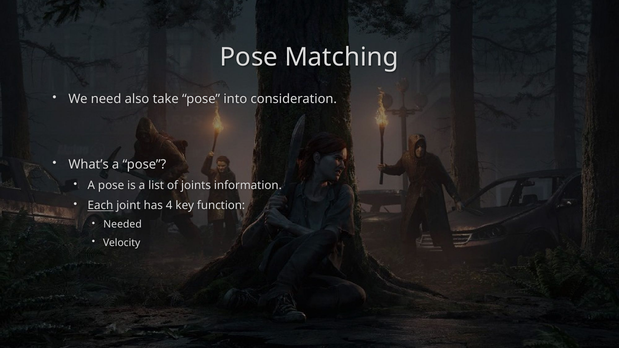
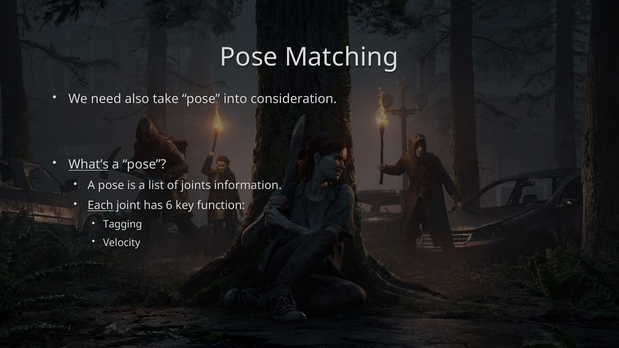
What’s underline: none -> present
4: 4 -> 6
Needed: Needed -> Tagging
